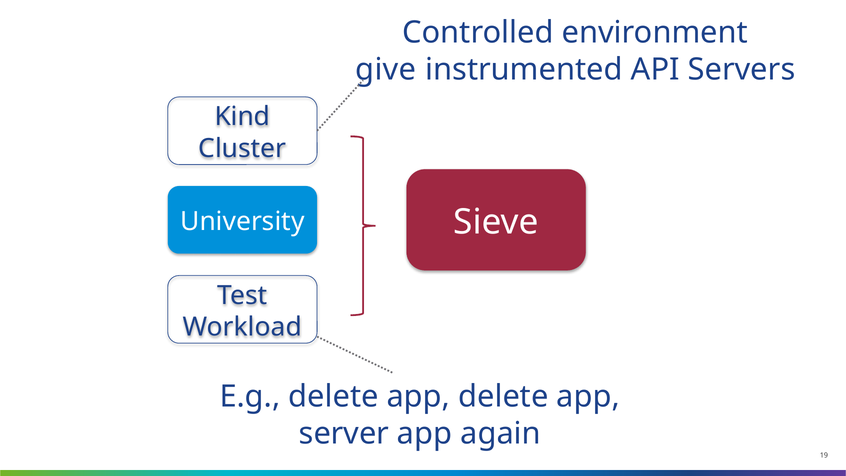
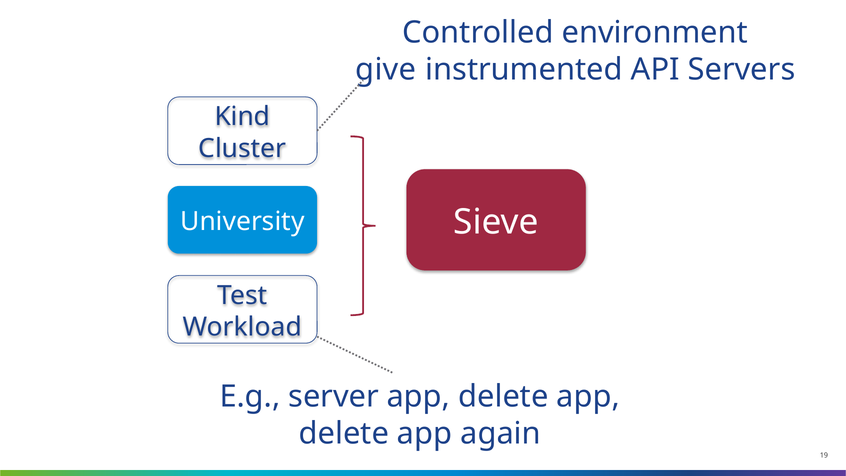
E.g delete: delete -> server
server at (344, 433): server -> delete
